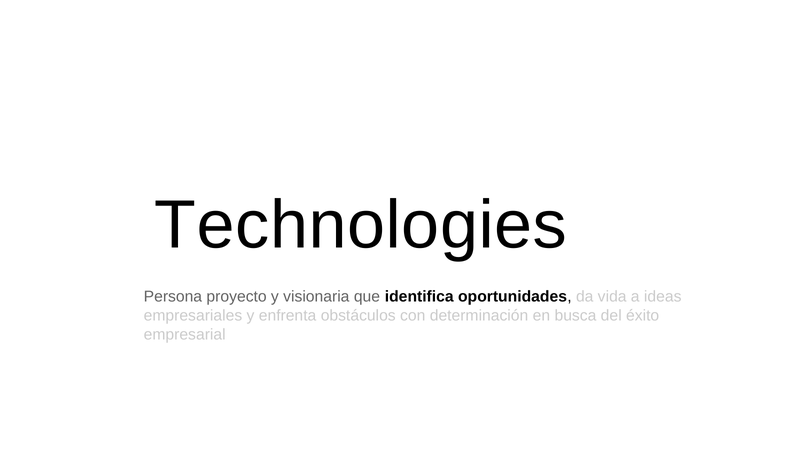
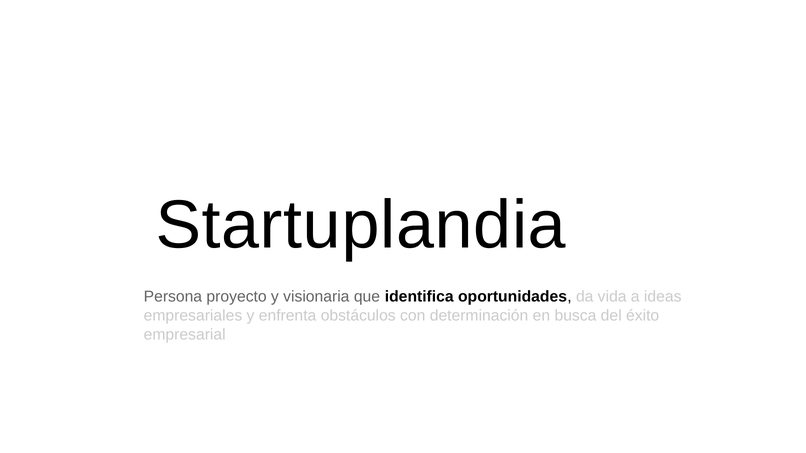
Technologies: Technologies -> Startuplandia
